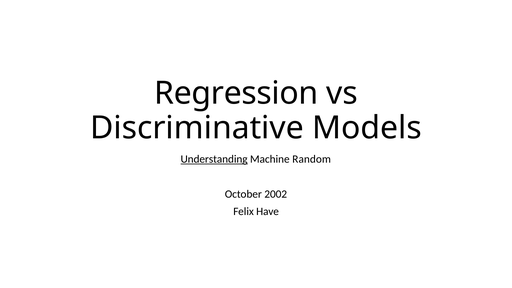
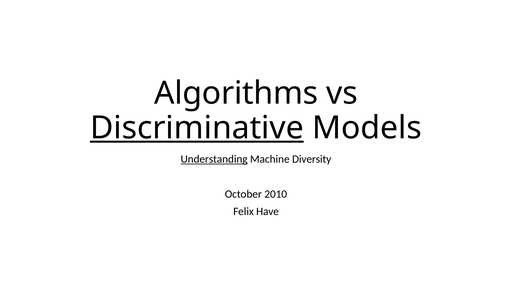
Regression: Regression -> Algorithms
Discriminative underline: none -> present
Random: Random -> Diversity
2002: 2002 -> 2010
